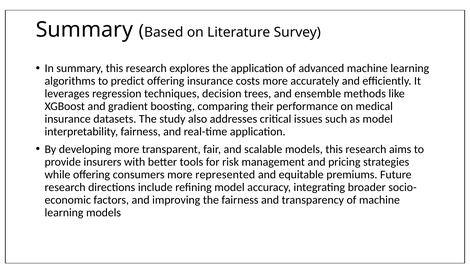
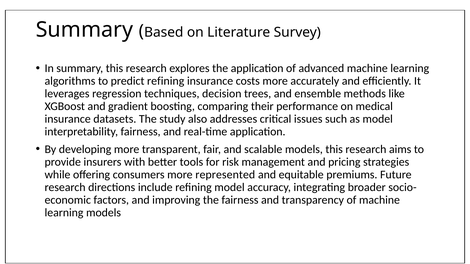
predict offering: offering -> refining
